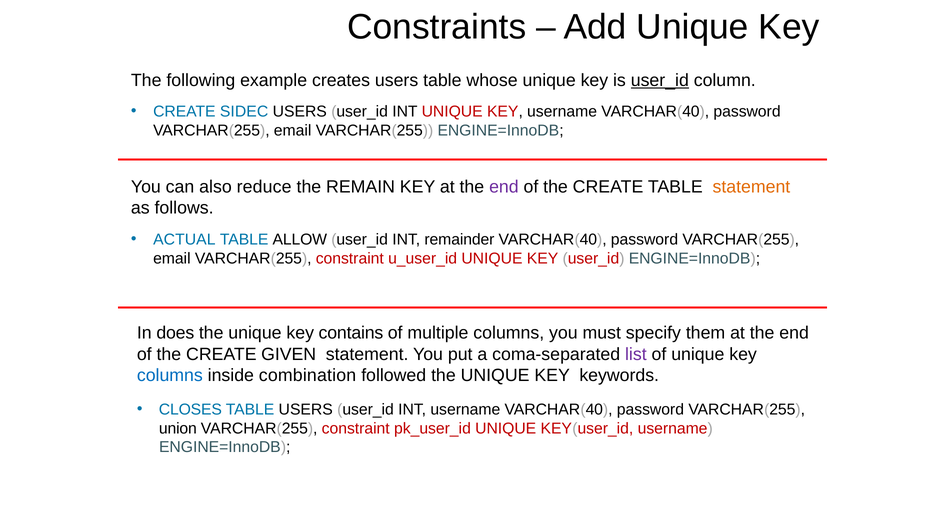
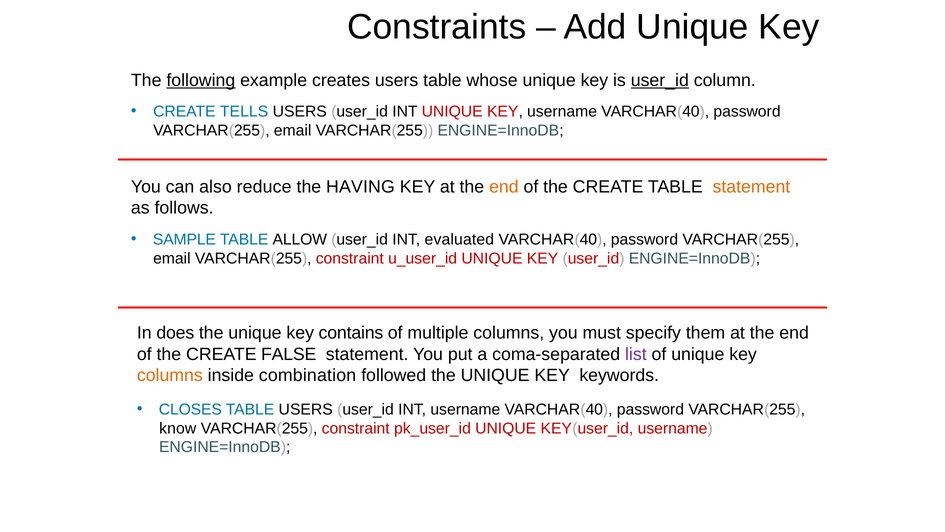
following underline: none -> present
SIDEC: SIDEC -> TELLS
REMAIN: REMAIN -> HAVING
end at (504, 187) colour: purple -> orange
ACTUAL: ACTUAL -> SAMPLE
remainder: remainder -> evaluated
GIVEN: GIVEN -> FALSE
columns at (170, 375) colour: blue -> orange
union: union -> know
